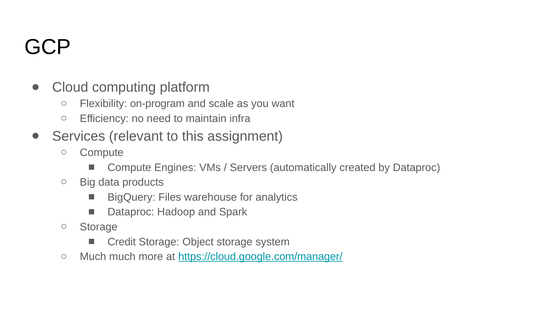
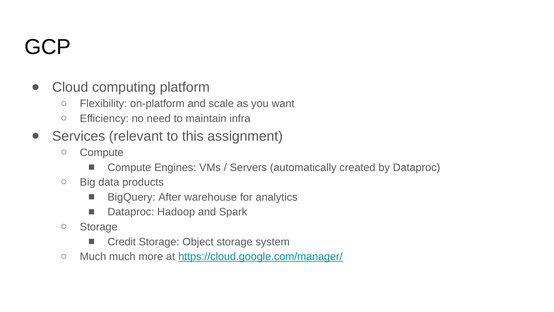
on-program: on-program -> on-platform
Files: Files -> After
